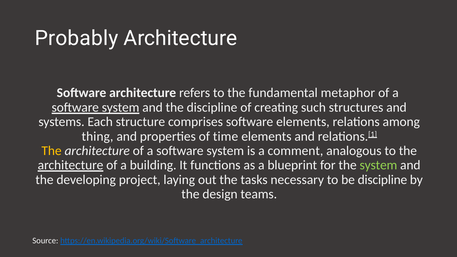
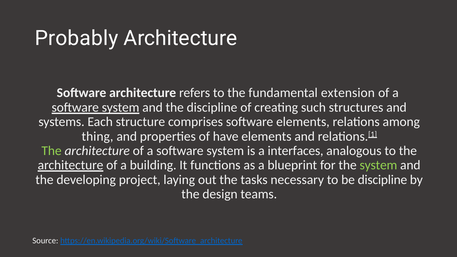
metaphor: metaphor -> extension
time: time -> have
The at (52, 151) colour: yellow -> light green
comment: comment -> interfaces
